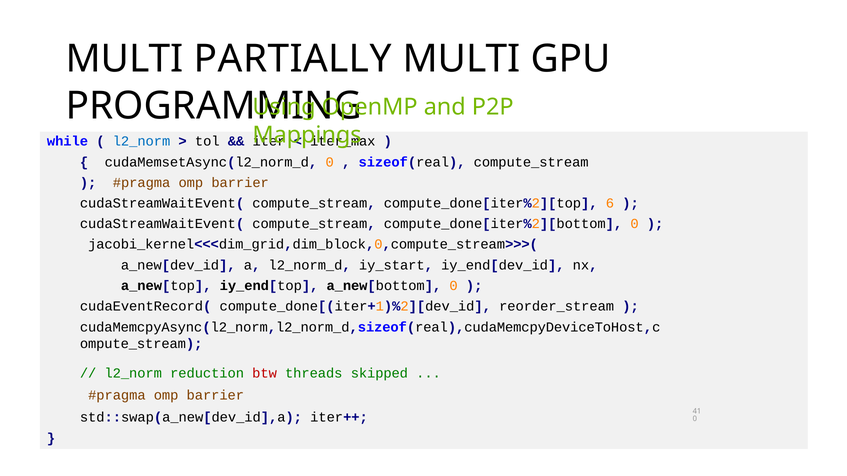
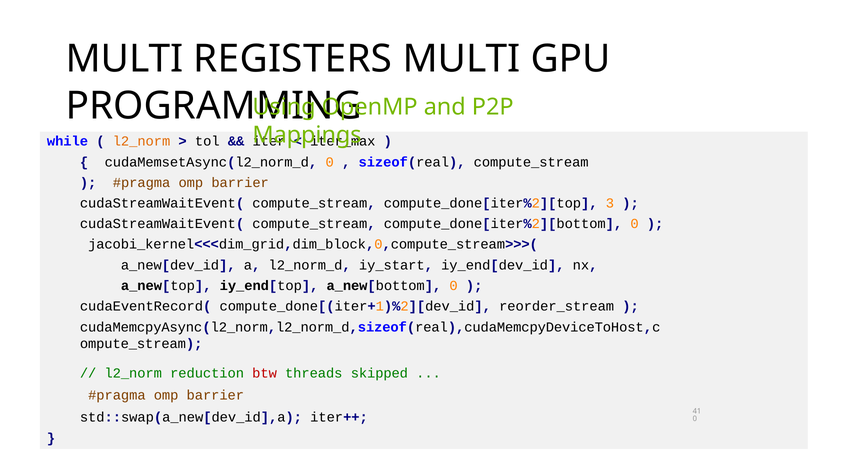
PARTIALLY: PARTIALLY -> REGISTERS
l2_norm at (142, 142) colour: blue -> orange
6: 6 -> 3
